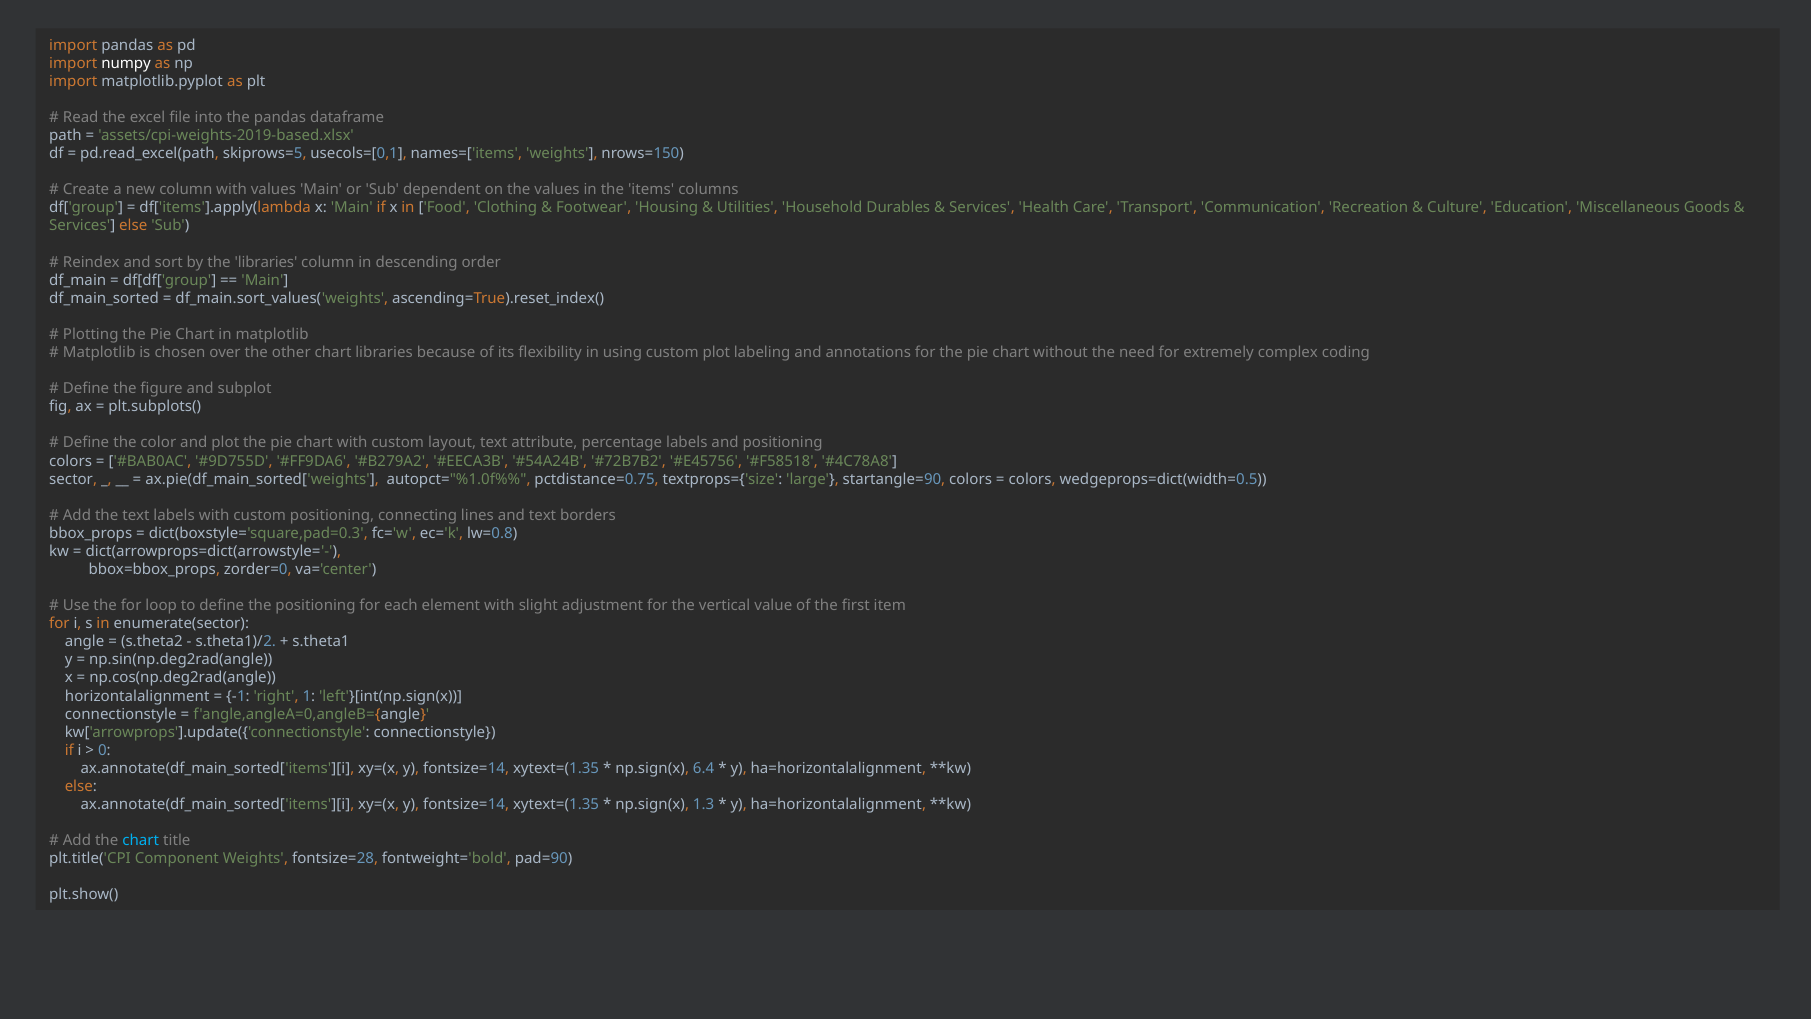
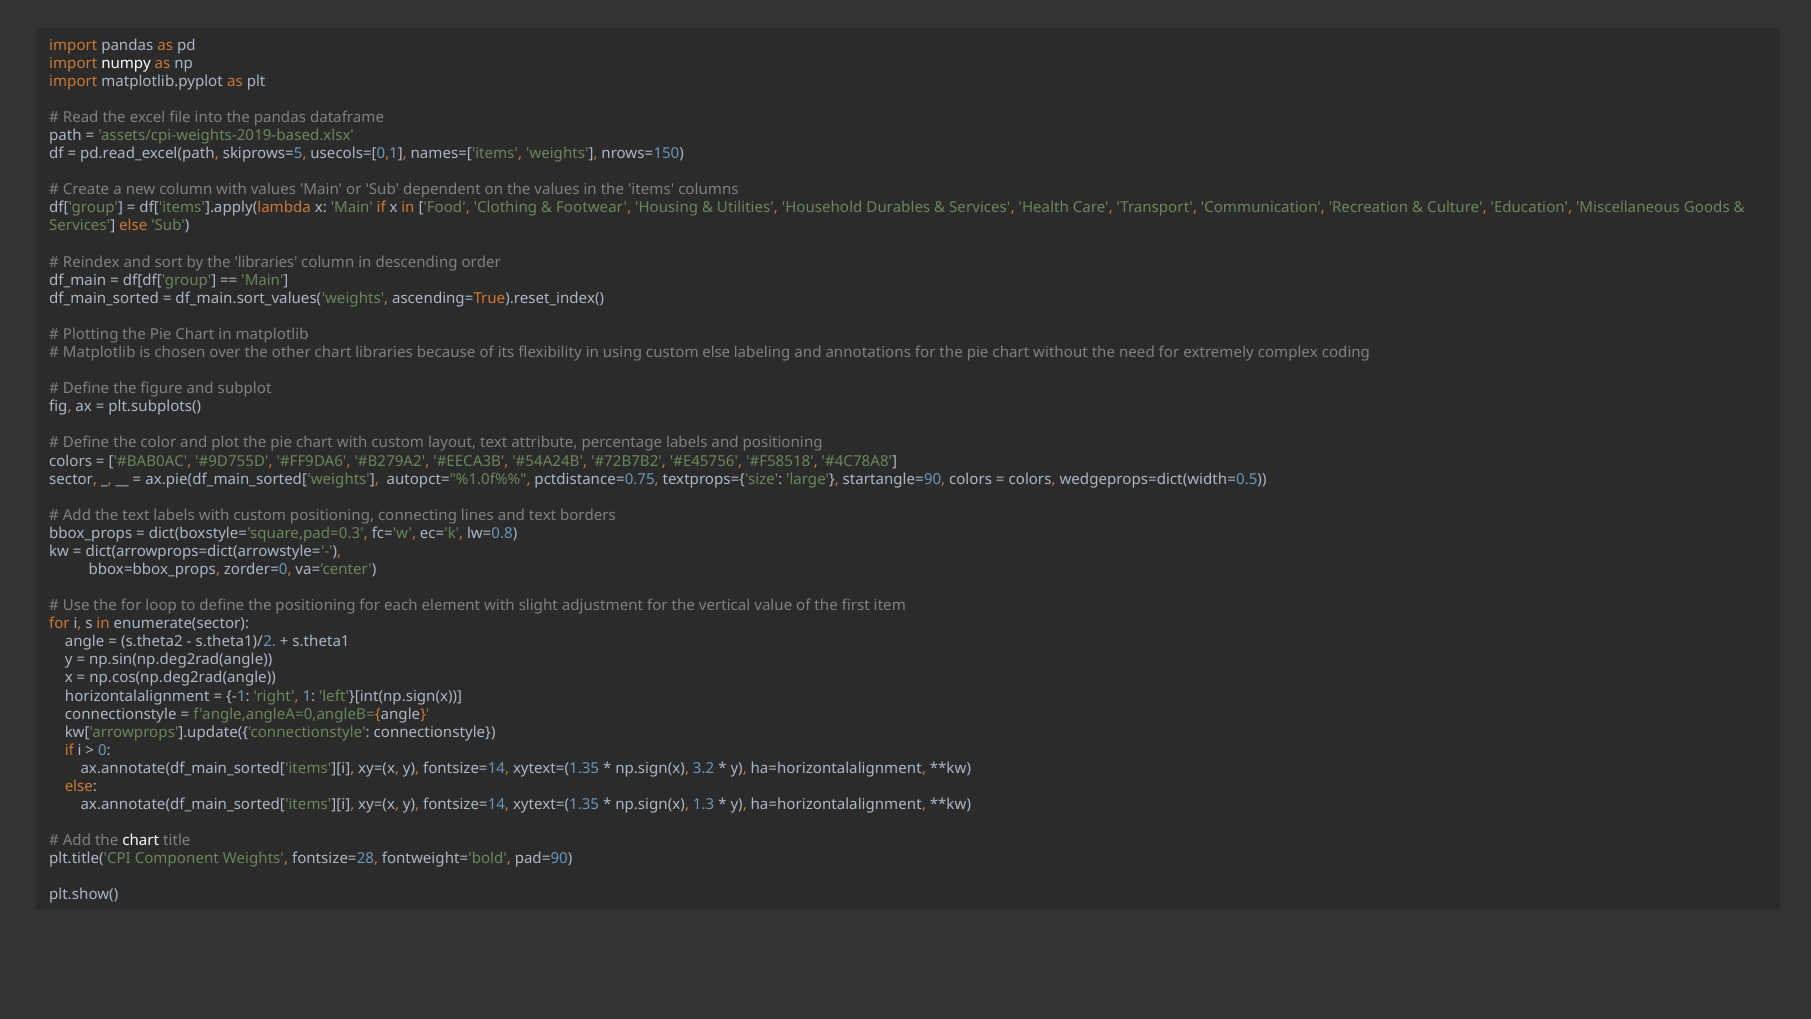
custom plot: plot -> else
6.4: 6.4 -> 3.2
chart at (141, 840) colour: light blue -> white
